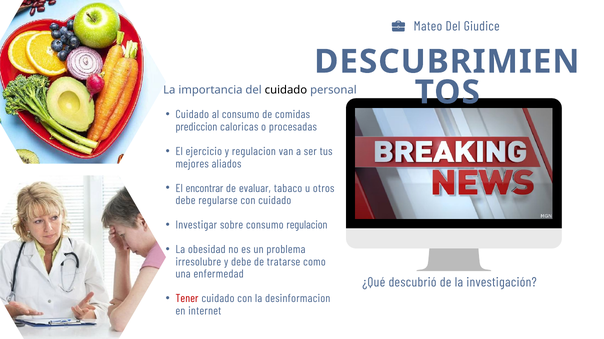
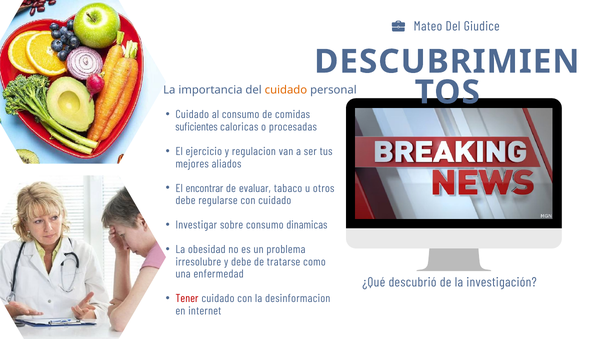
cuidado at (286, 90) colour: black -> orange
prediccion: prediccion -> suficientes
consumo regulacion: regulacion -> dinamicas
